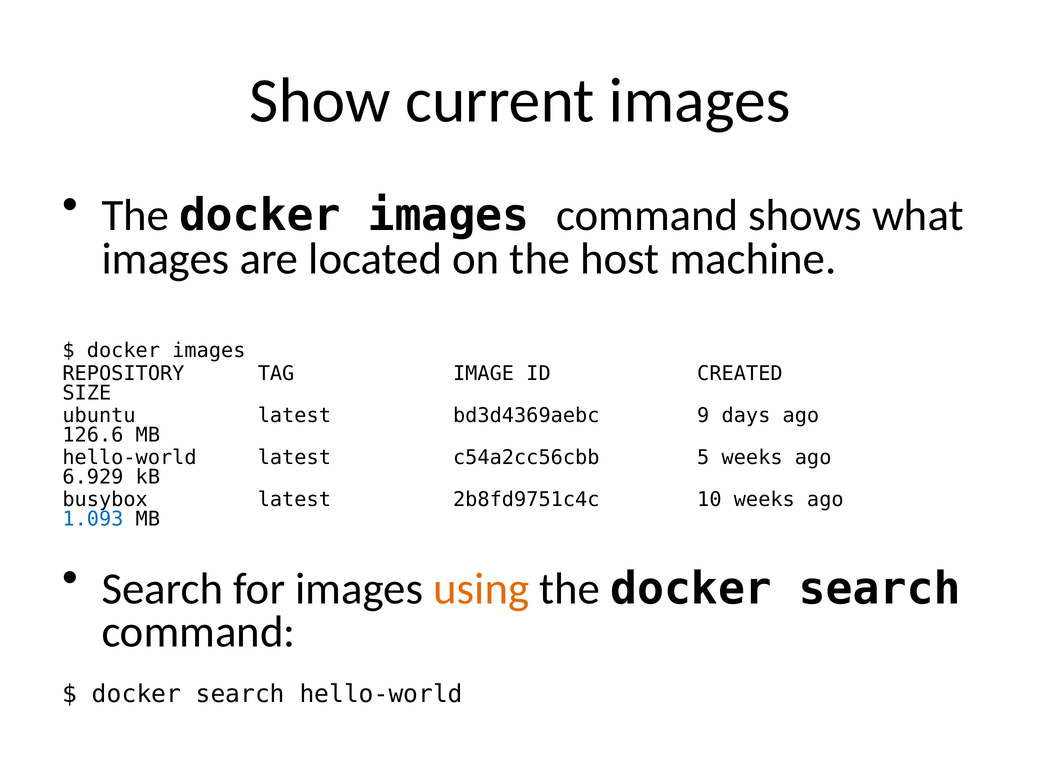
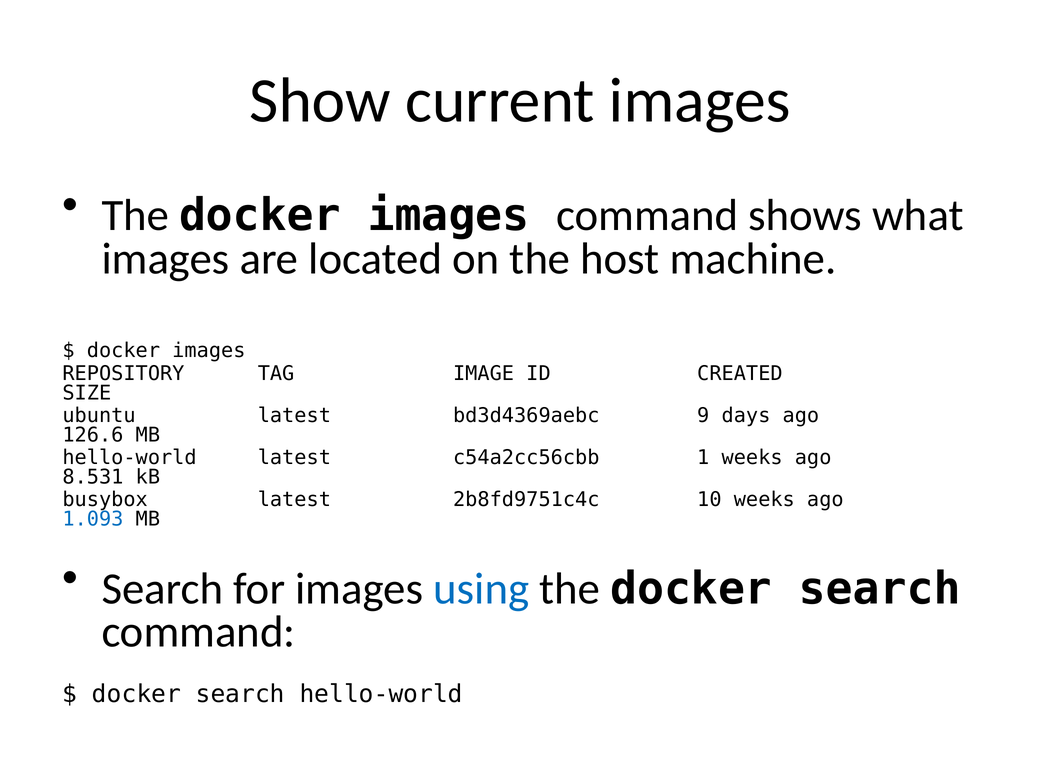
5: 5 -> 1
6.929: 6.929 -> 8.531
using colour: orange -> blue
